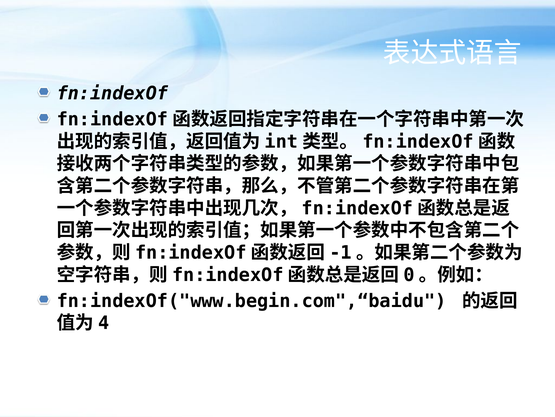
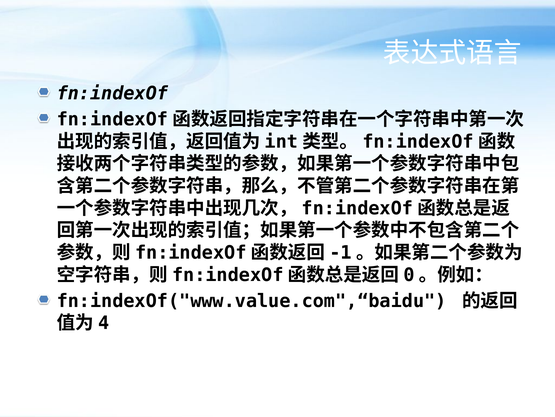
fn:indexOf("www.begin.com",“baidu: fn:indexOf("www.begin.com",“baidu -> fn:indexOf("www.value.com",“baidu
